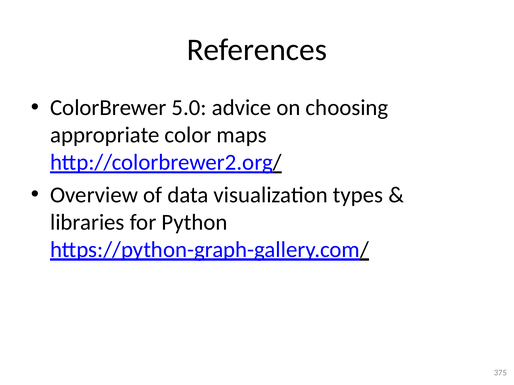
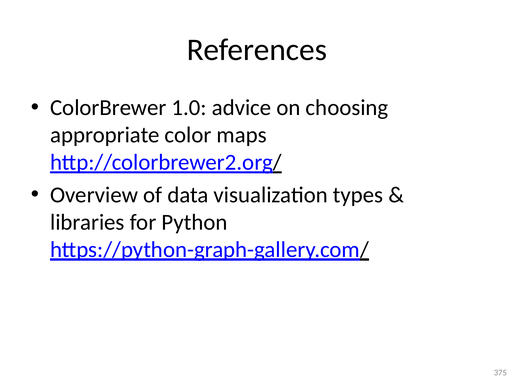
5.0: 5.0 -> 1.0
